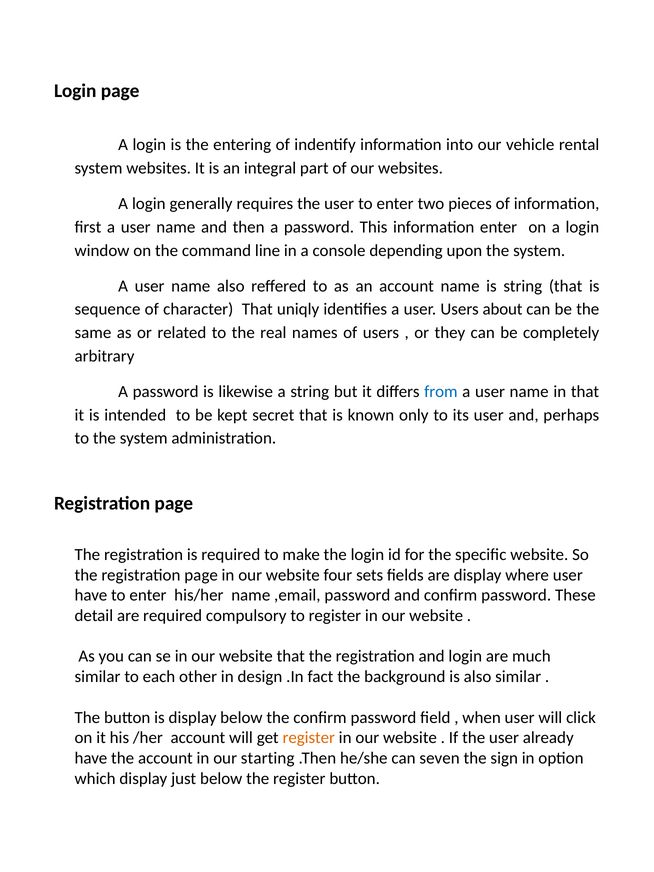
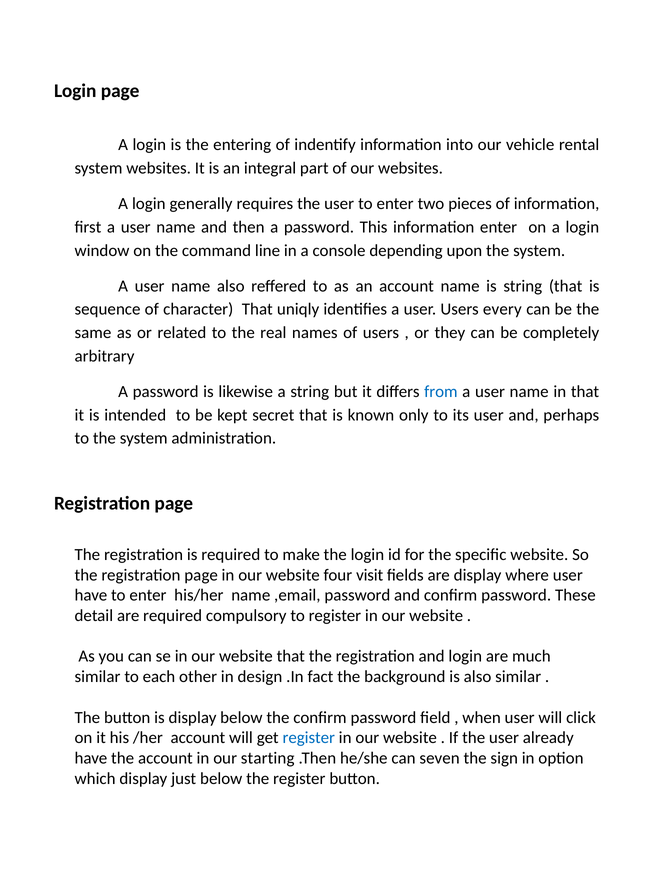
about: about -> every
sets: sets -> visit
register at (309, 738) colour: orange -> blue
